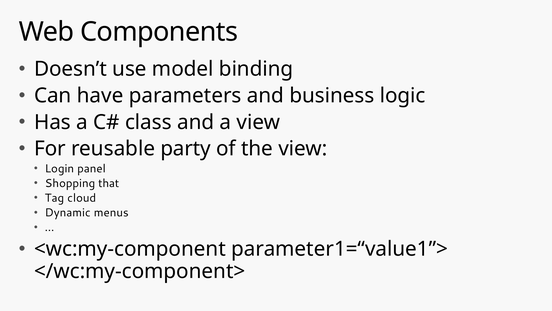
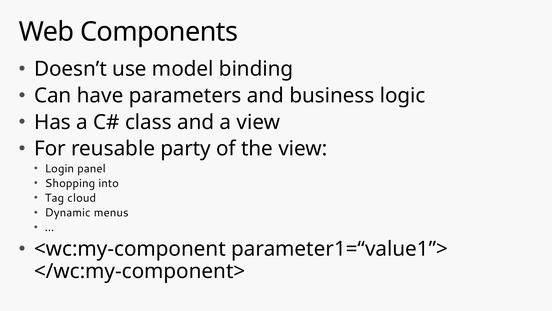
that: that -> into
